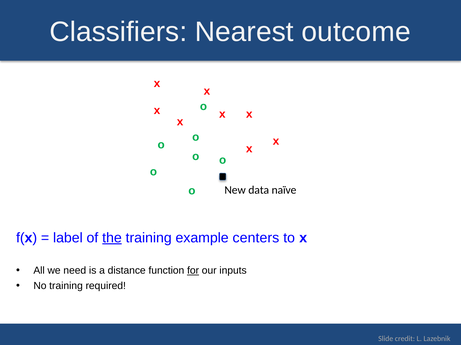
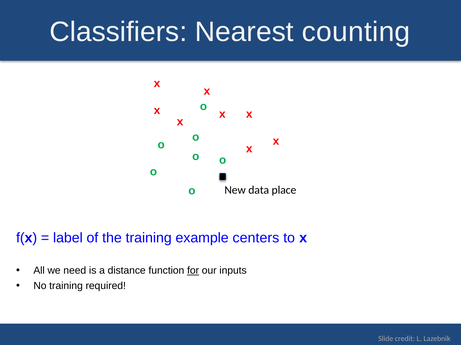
outcome: outcome -> counting
naïve: naïve -> place
the underline: present -> none
